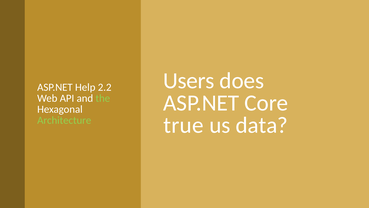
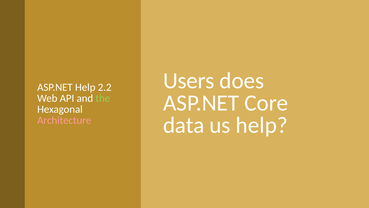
Architecture colour: light green -> pink
true: true -> data
us data: data -> help
